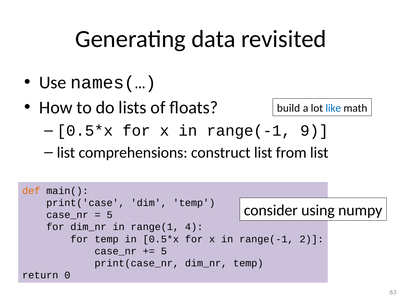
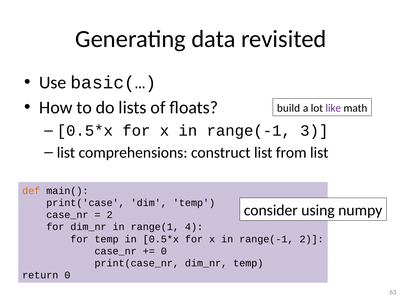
names(…: names(… -> basic(…
like colour: blue -> purple
9: 9 -> 3
5 at (110, 215): 5 -> 2
5 at (164, 251): 5 -> 0
